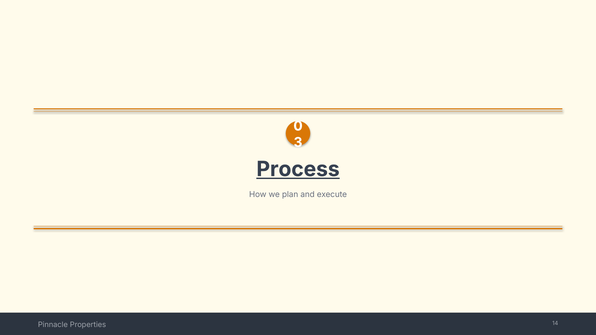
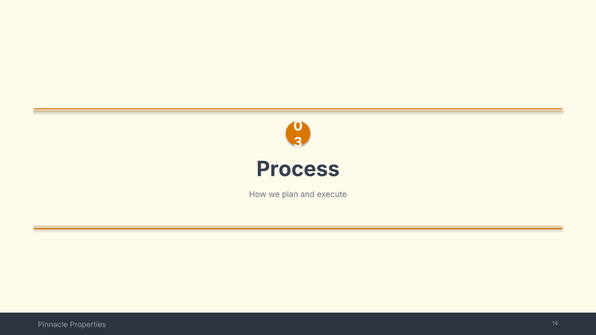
Process underline: present -> none
